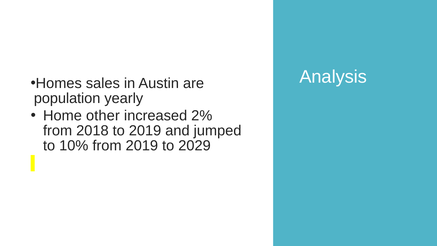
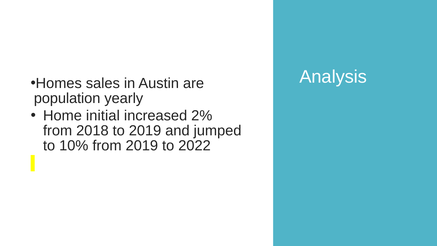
other: other -> initial
2029: 2029 -> 2022
